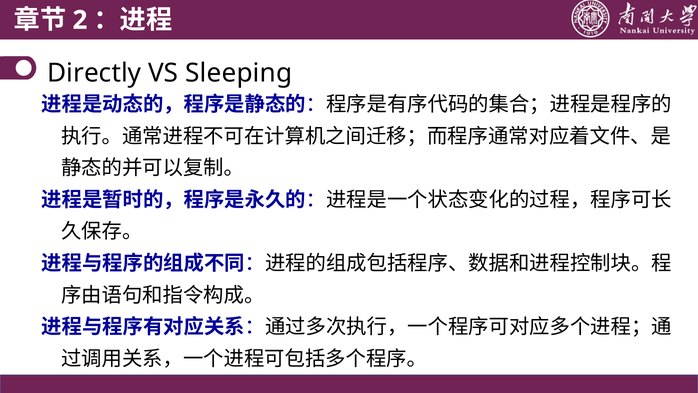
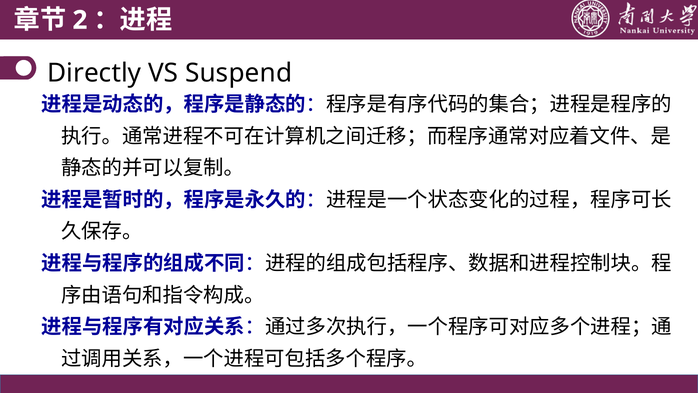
Sleeping: Sleeping -> Suspend
